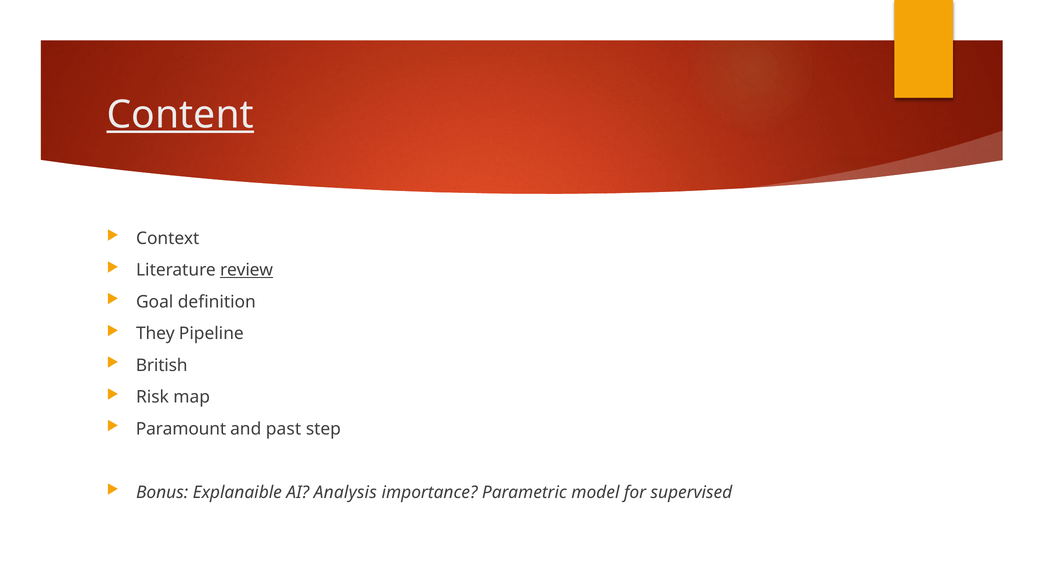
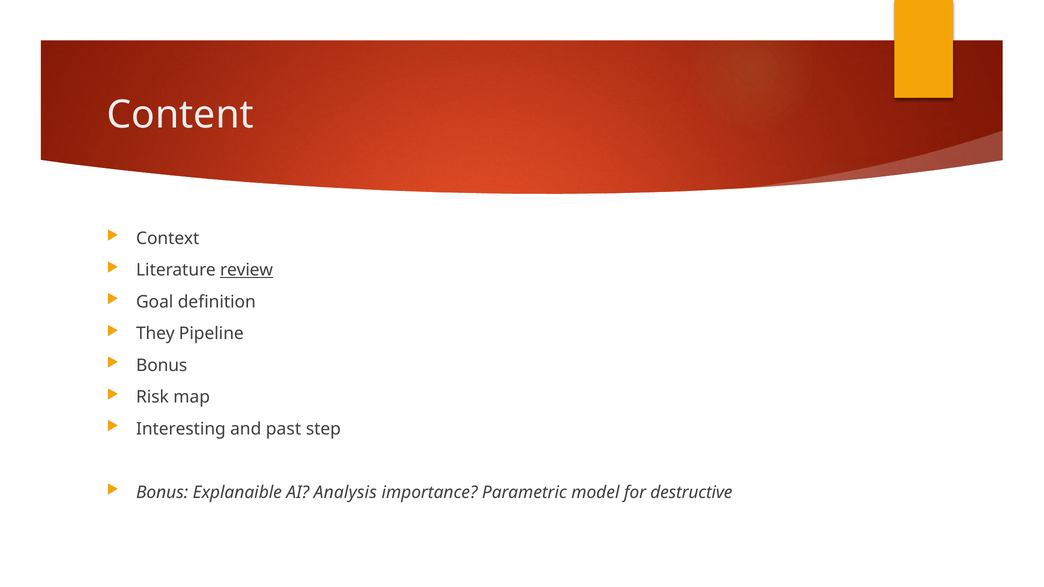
Content underline: present -> none
British at (162, 366): British -> Bonus
Paramount: Paramount -> Interesting
supervised: supervised -> destructive
